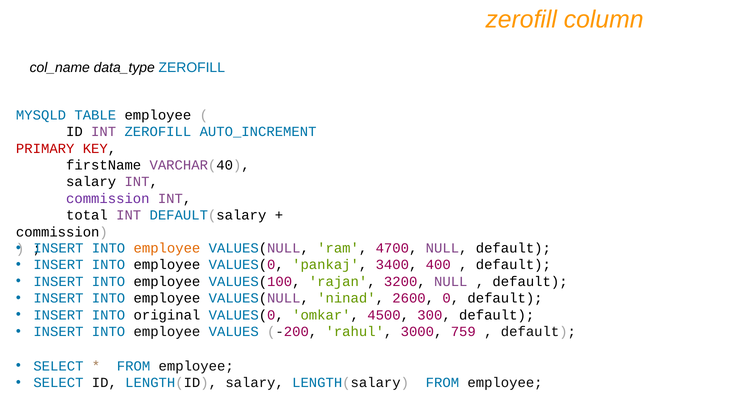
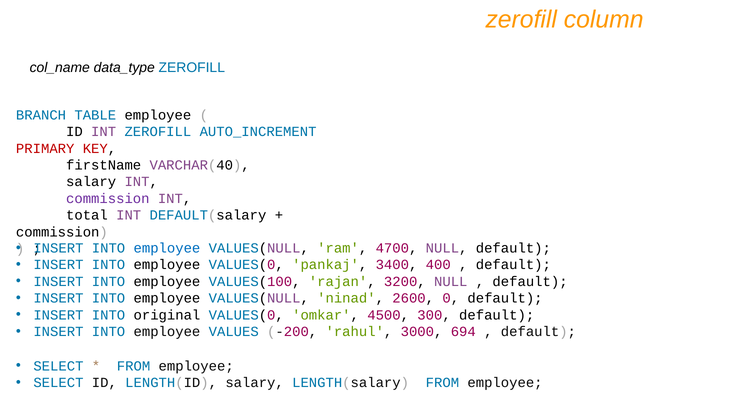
MYSQLD: MYSQLD -> BRANCH
employee at (167, 248) colour: orange -> blue
759: 759 -> 694
